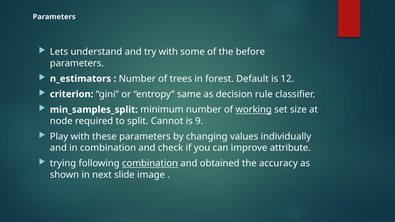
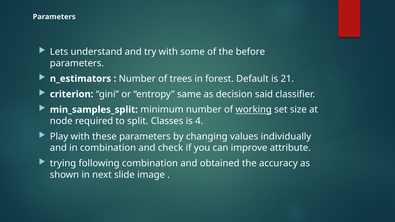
12: 12 -> 21
rule: rule -> said
Cannot: Cannot -> Classes
9: 9 -> 4
combination at (150, 163) underline: present -> none
